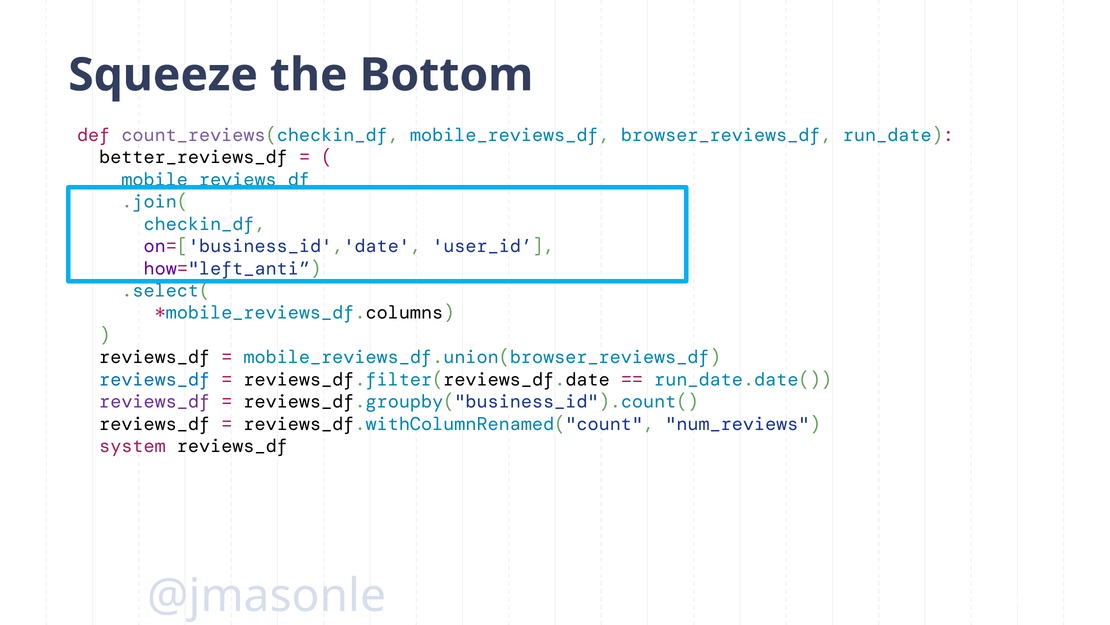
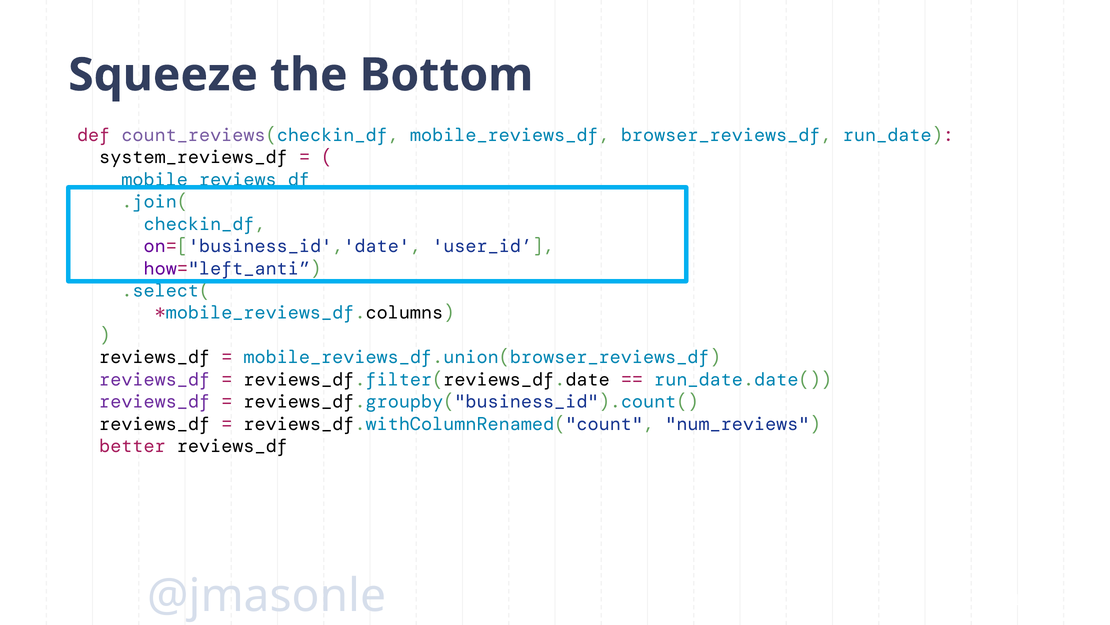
better_reviews_df: better_reviews_df -> system_reviews_df
reviews_df at (155, 379) colour: blue -> purple
system: system -> better
